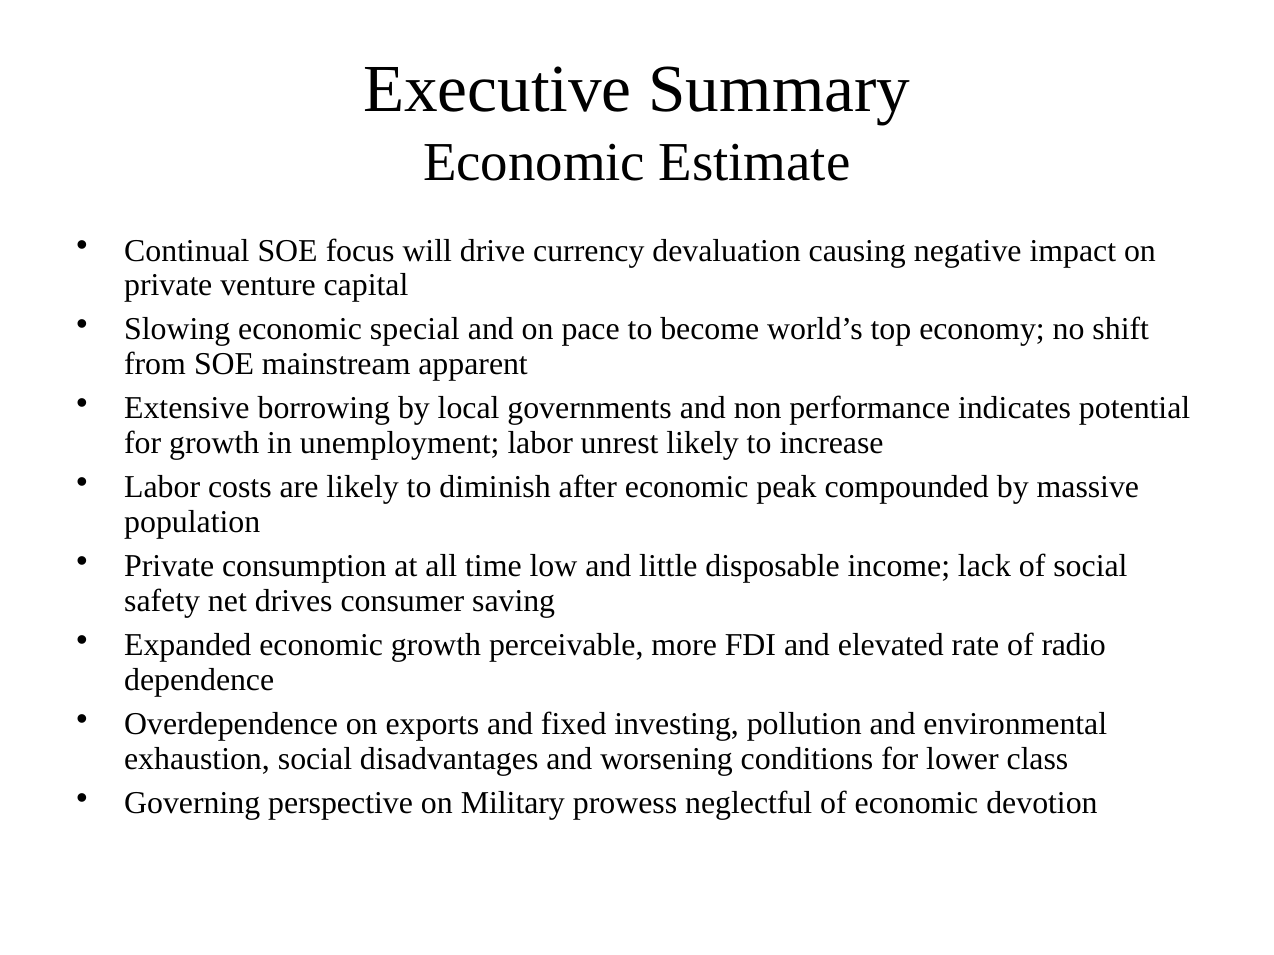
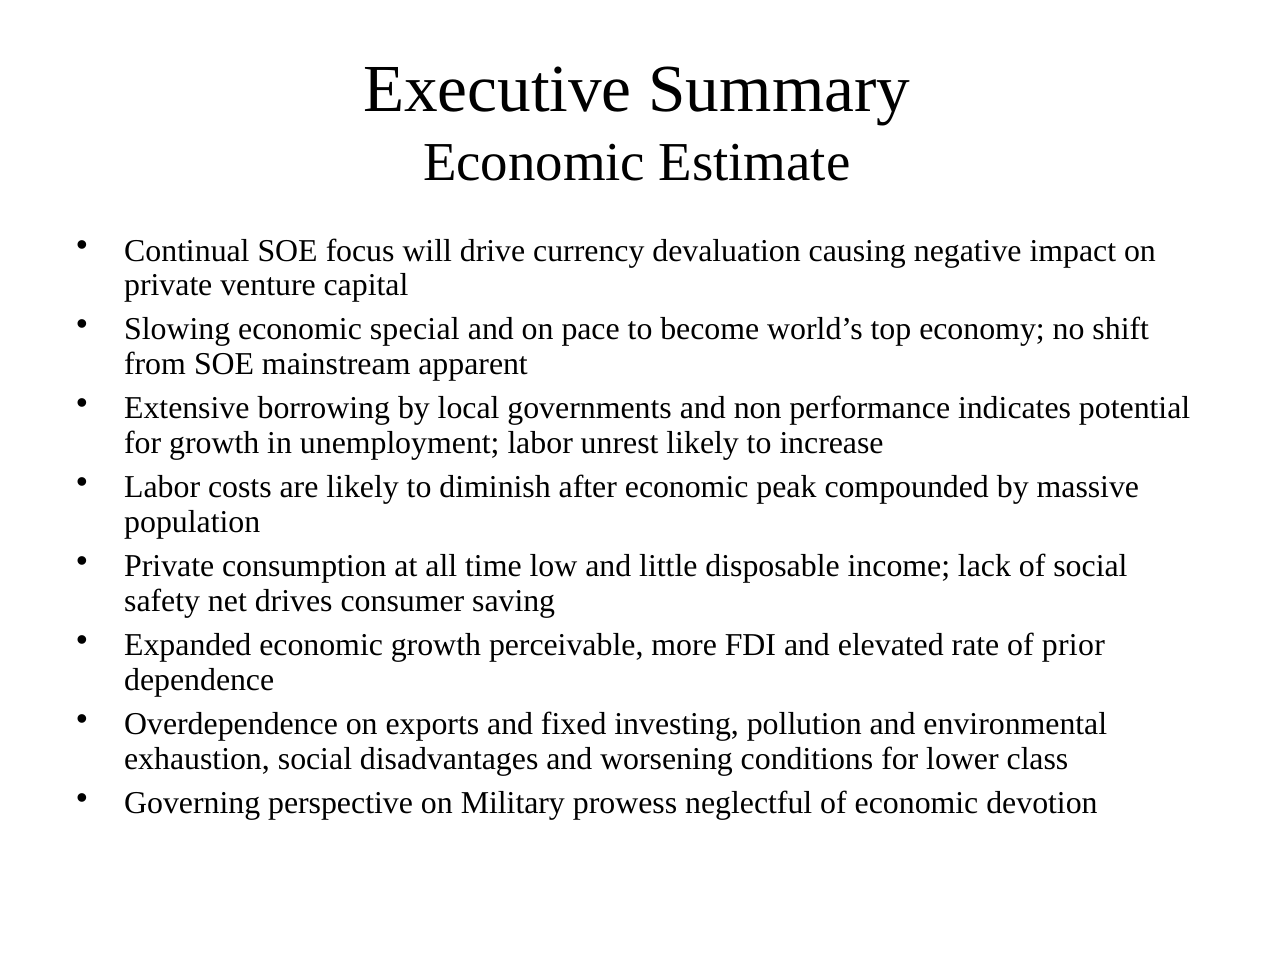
radio: radio -> prior
